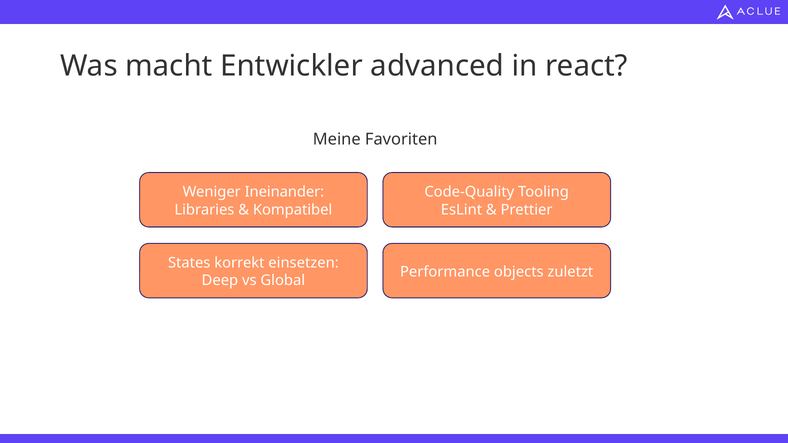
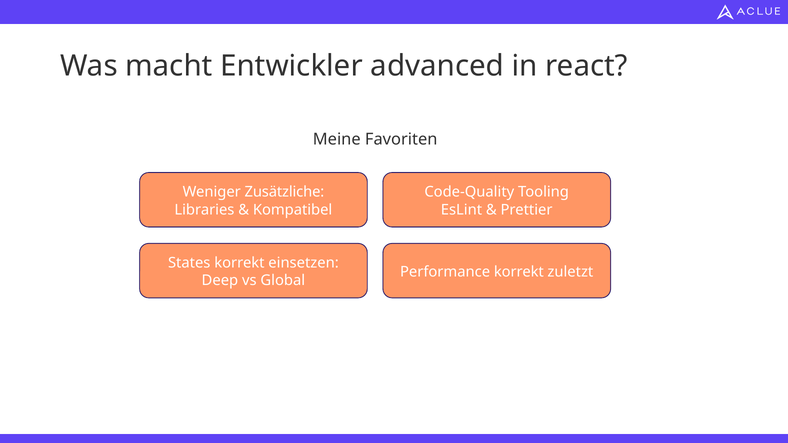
Ineinander: Ineinander -> Zusätzliche
Performance objects: objects -> korrekt
